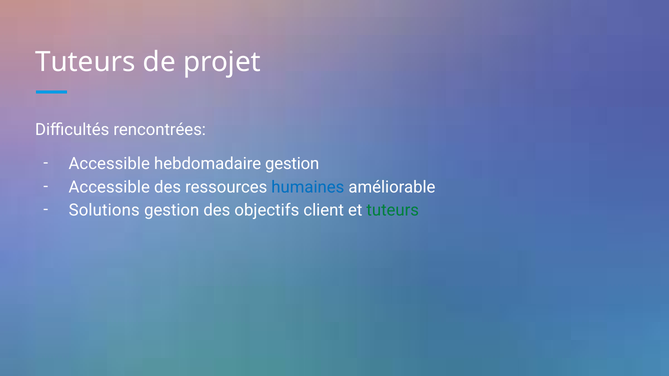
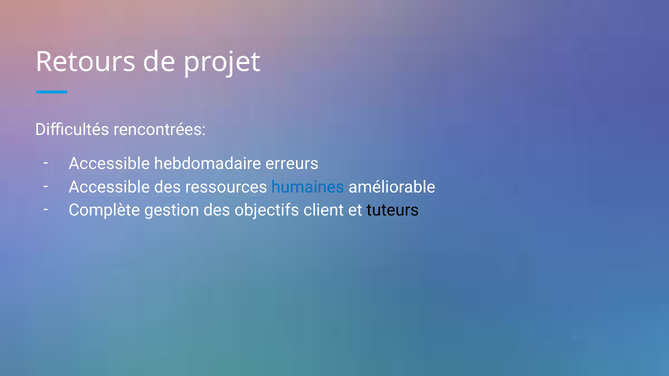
Tuteurs at (85, 62): Tuteurs -> Retours
hebdomadaire gestion: gestion -> erreurs
Solutions: Solutions -> Complète
tuteurs at (393, 210) colour: green -> black
